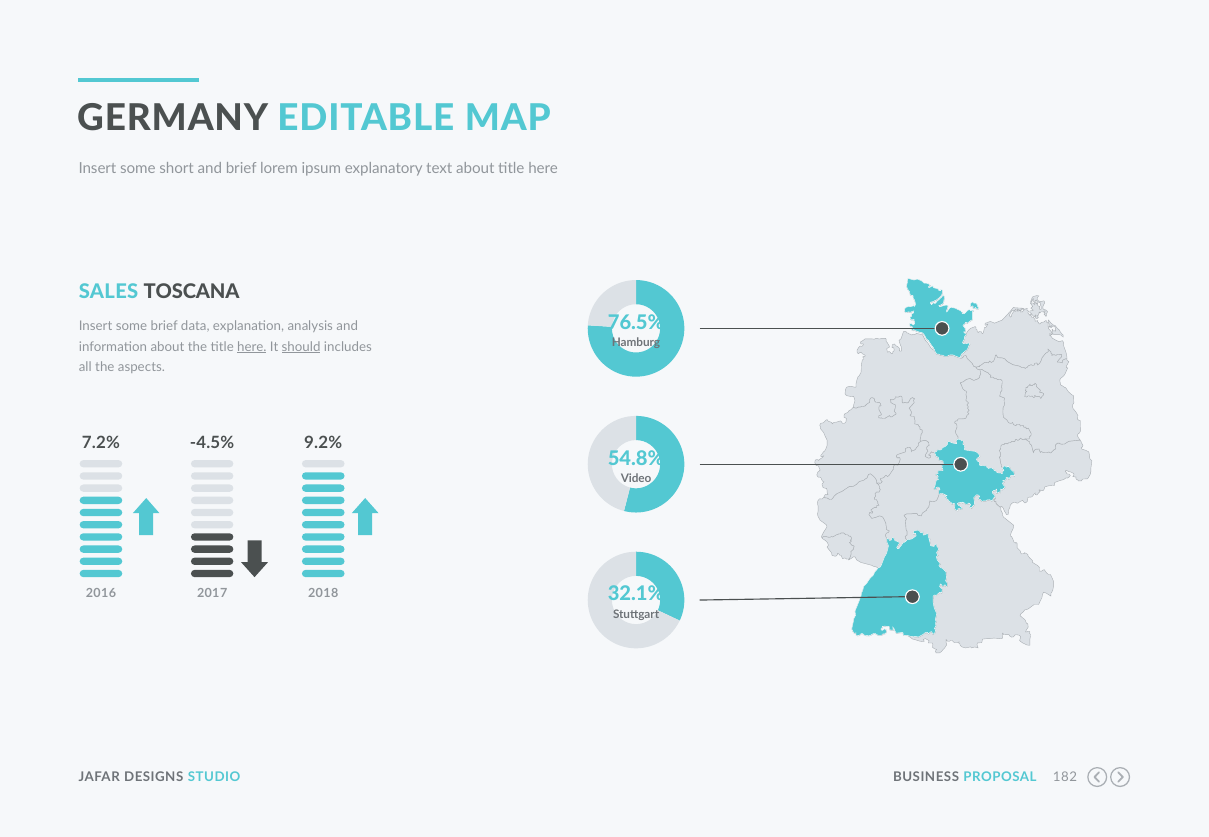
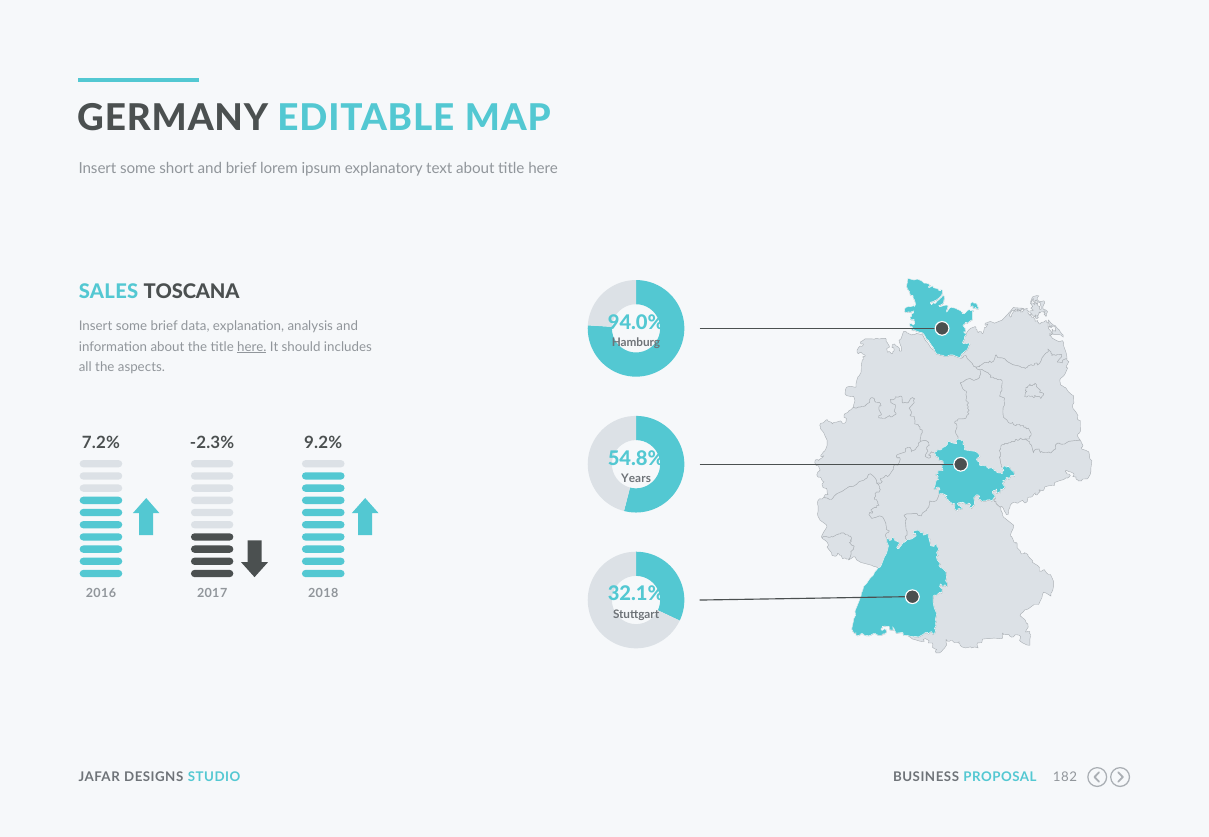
76.5%: 76.5% -> 94.0%
should underline: present -> none
-4.5%: -4.5% -> -2.3%
Video: Video -> Years
